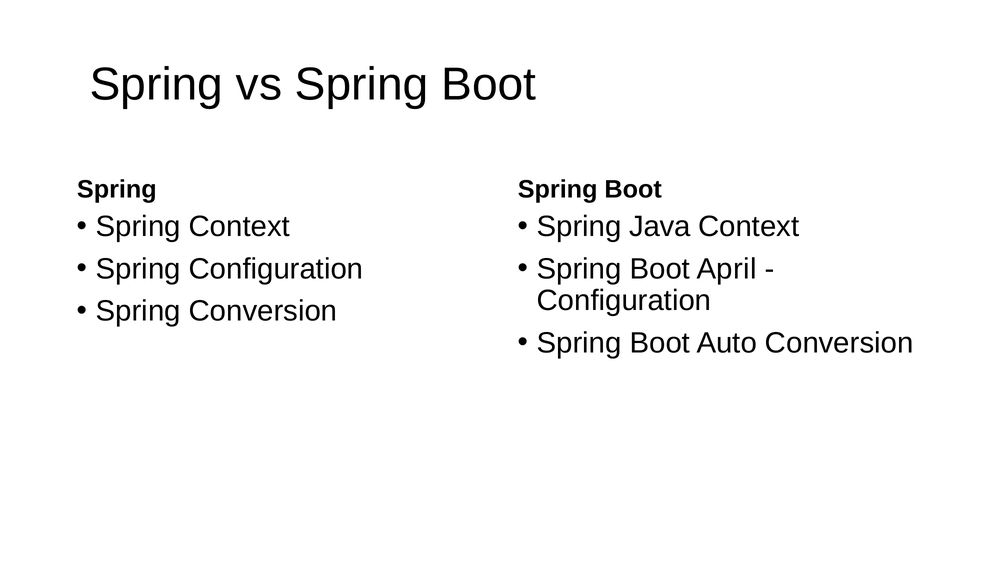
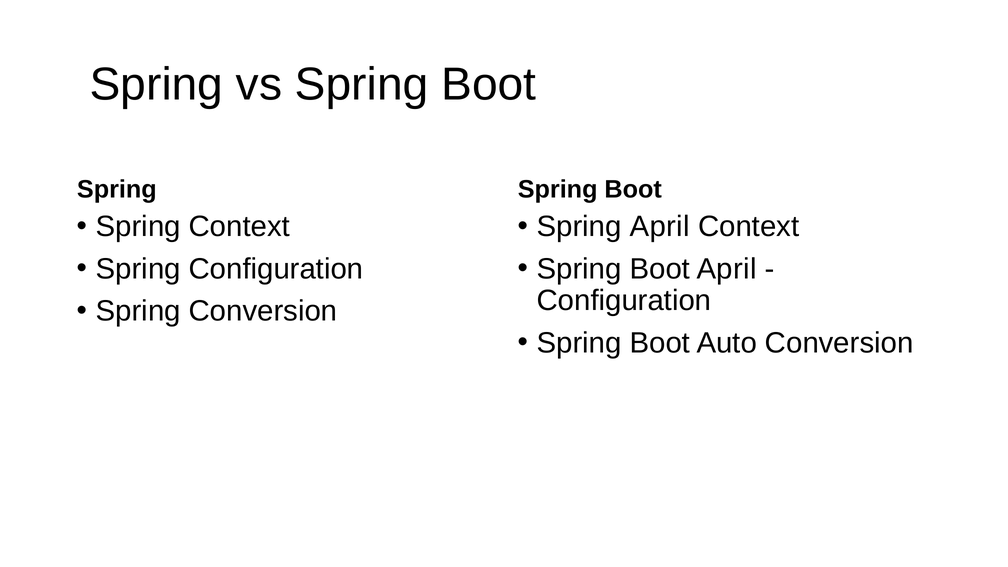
Spring Java: Java -> April
